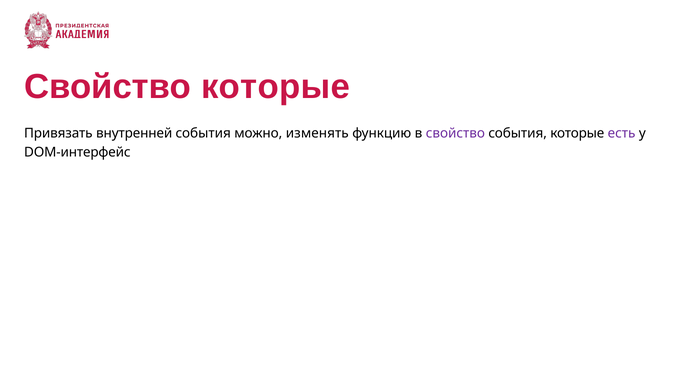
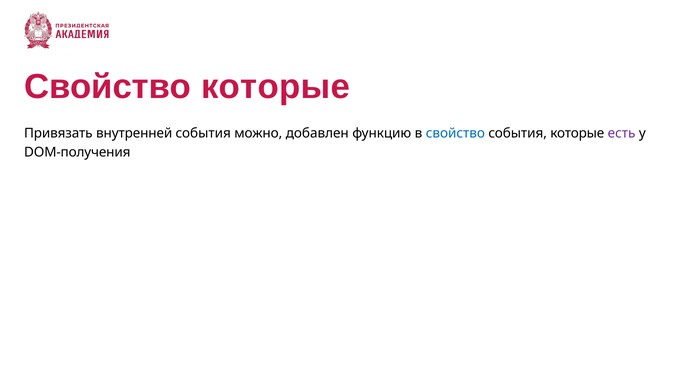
изменять: изменять -> добавлен
свойство at (455, 133) colour: purple -> blue
DOM-интерфейс: DOM-интерфейс -> DOM-получения
